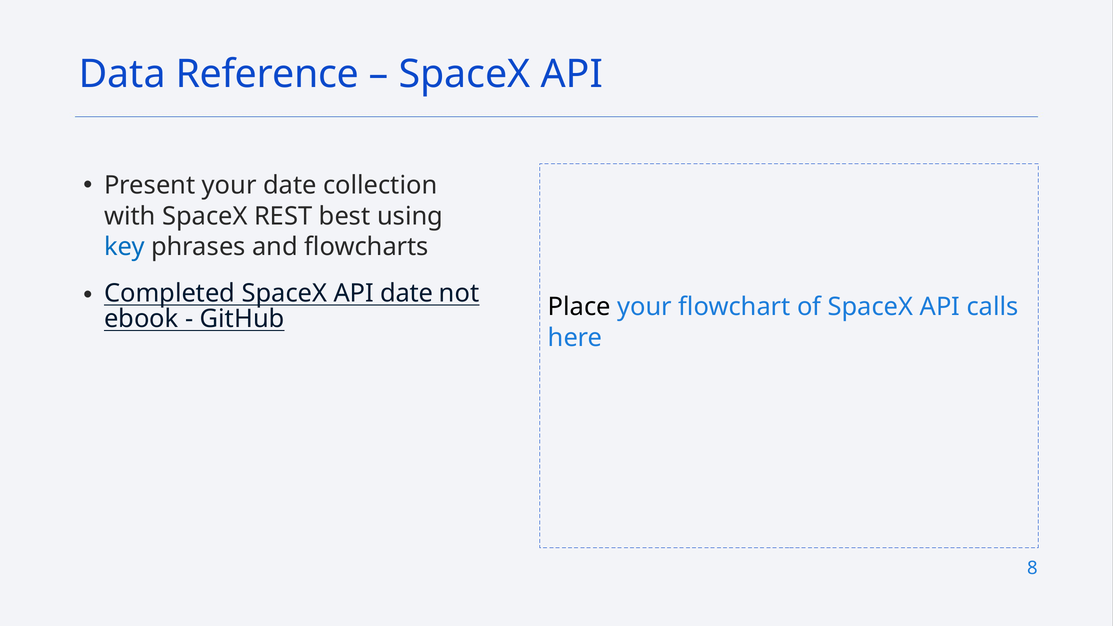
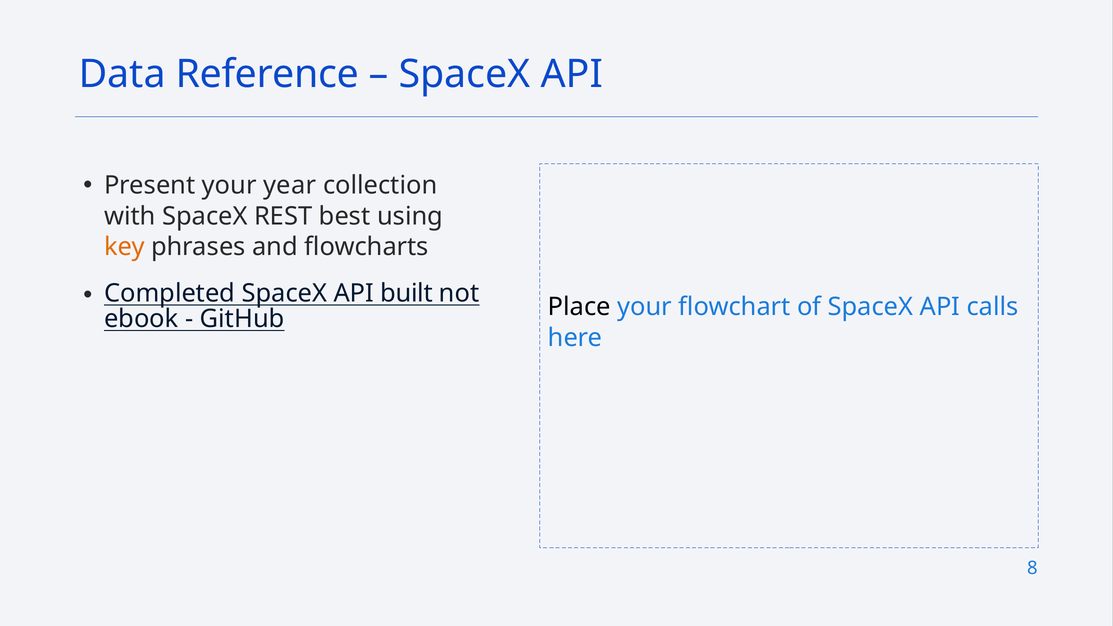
your date: date -> year
key colour: blue -> orange
API date: date -> built
